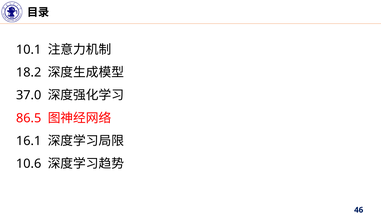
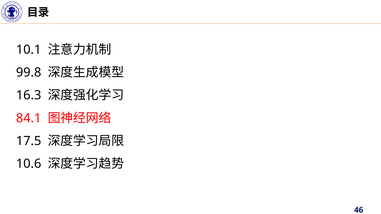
18.2: 18.2 -> 99.8
37.0: 37.0 -> 16.3
86.5: 86.5 -> 84.1
16.1: 16.1 -> 17.5
